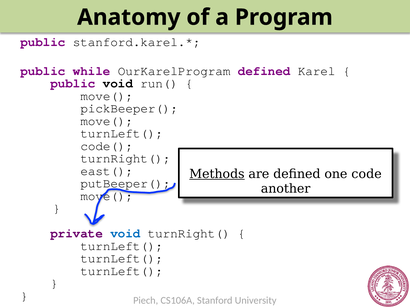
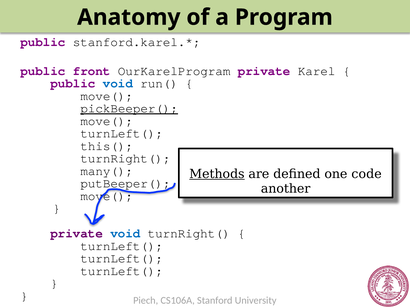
while: while -> front
OurKarelProgram defined: defined -> private
void at (118, 83) colour: black -> blue
pickBeeper( underline: none -> present
code(: code( -> this(
east(: east( -> many(
